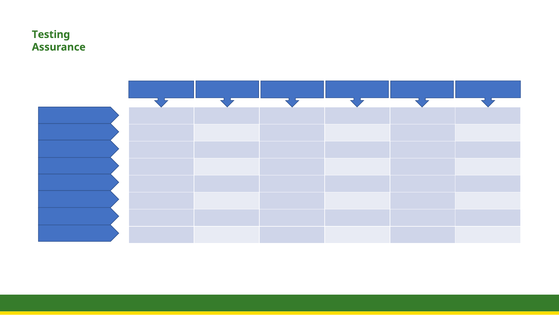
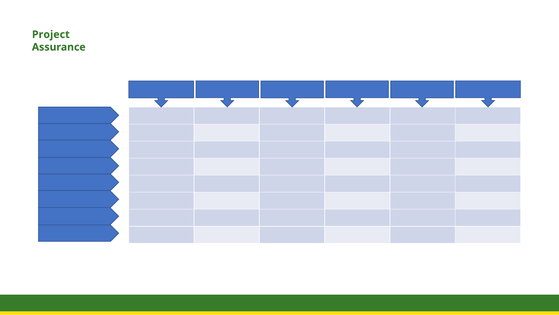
Testing at (51, 34): Testing -> Project
